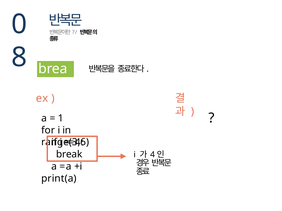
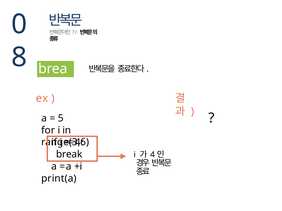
1: 1 -> 5
